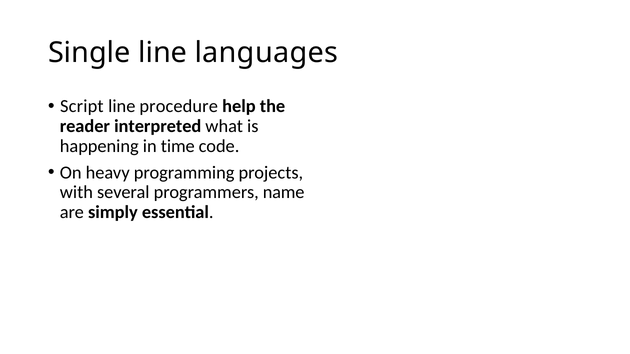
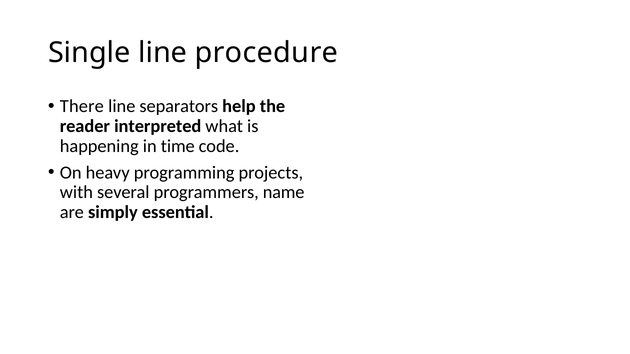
languages: languages -> procedure
Script: Script -> There
procedure: procedure -> separators
